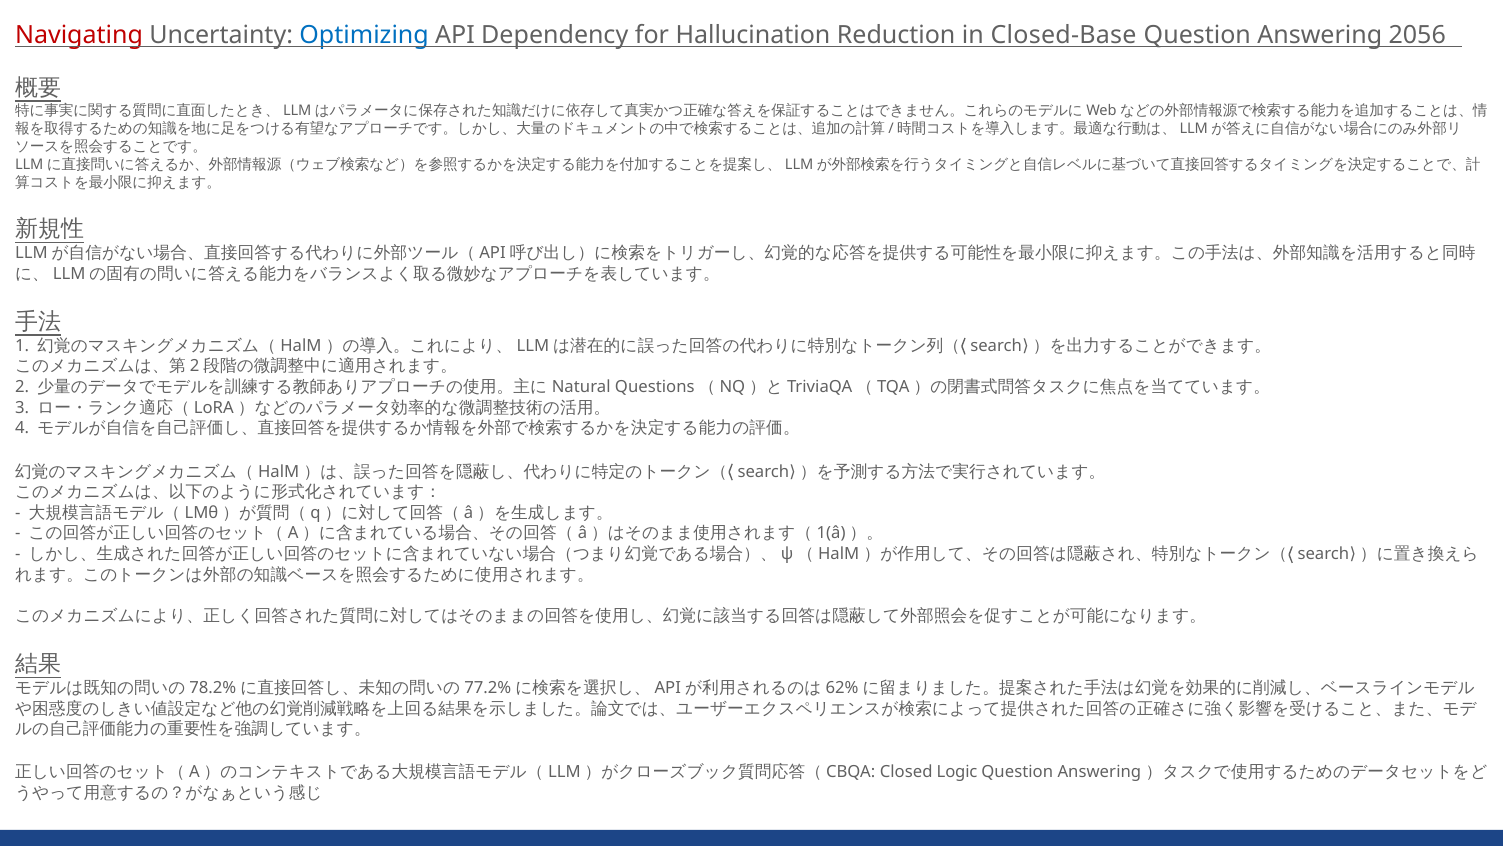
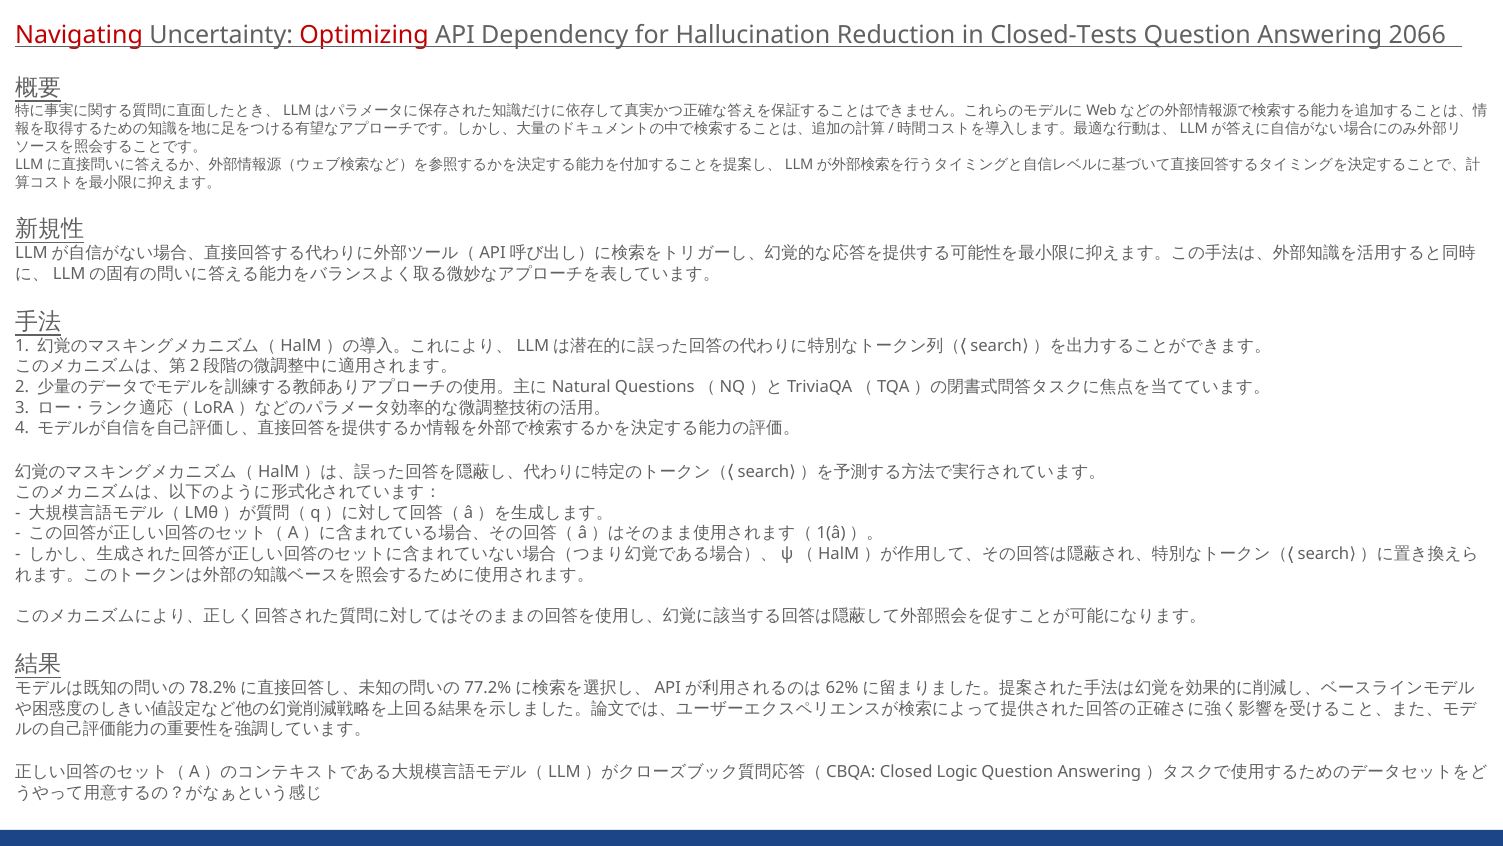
Optimizing colour: blue -> red
Closed-Base: Closed-Base -> Closed-Tests
2056: 2056 -> 2066
